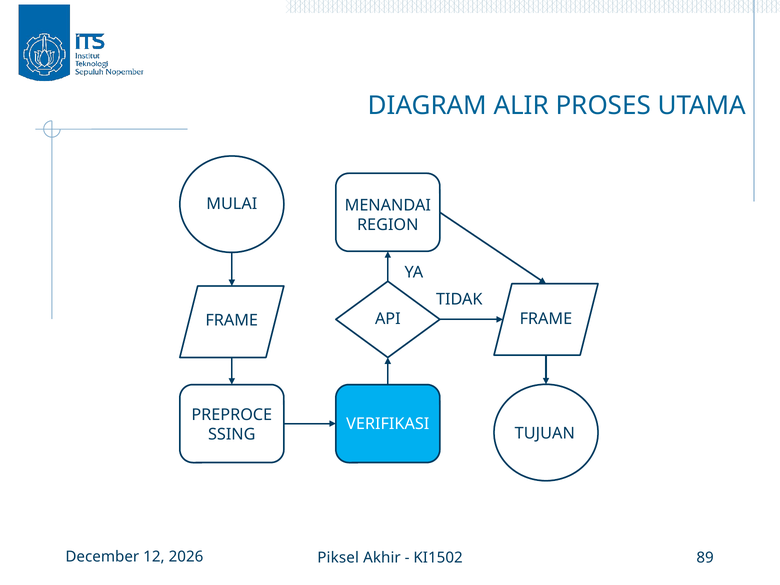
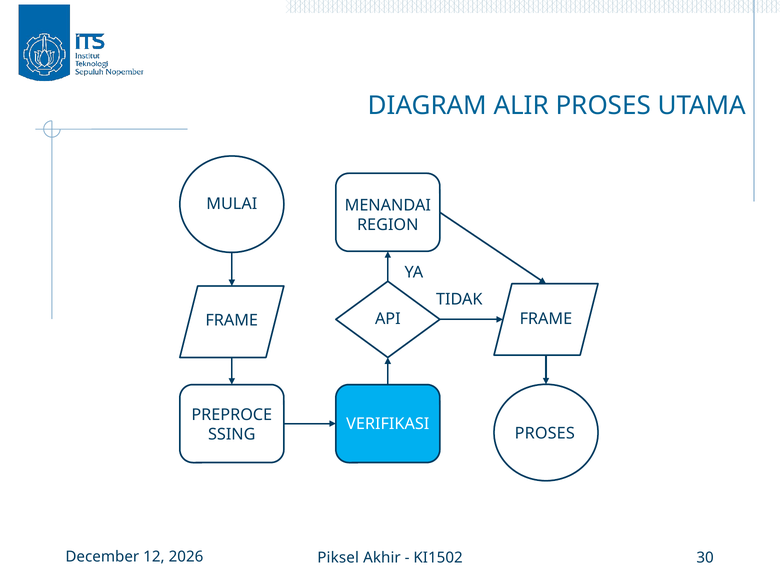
TUJUAN at (545, 433): TUJUAN -> PROSES
89: 89 -> 30
